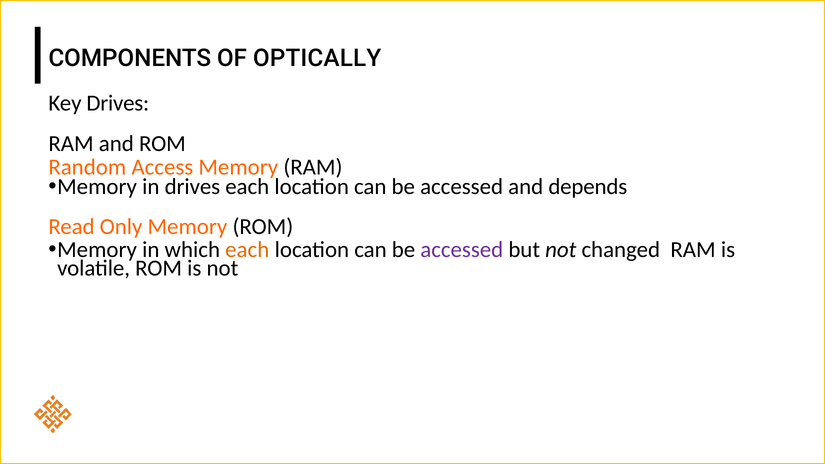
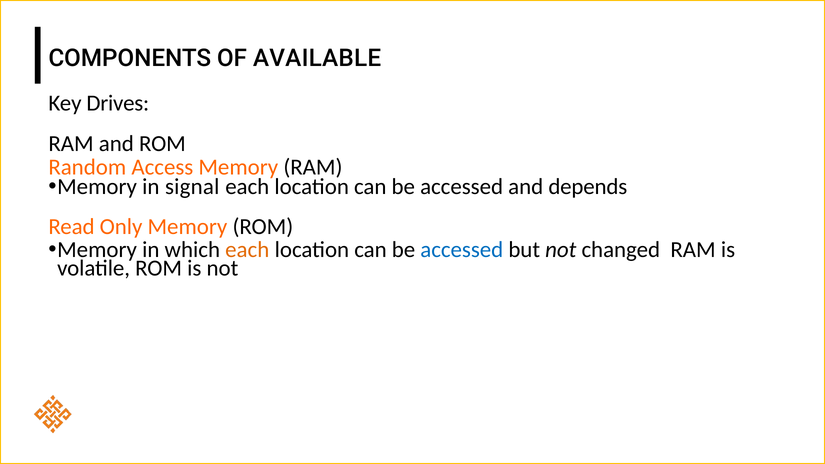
OPTICALLY: OPTICALLY -> AVAILABLE
in drives: drives -> signal
accessed at (462, 250) colour: purple -> blue
